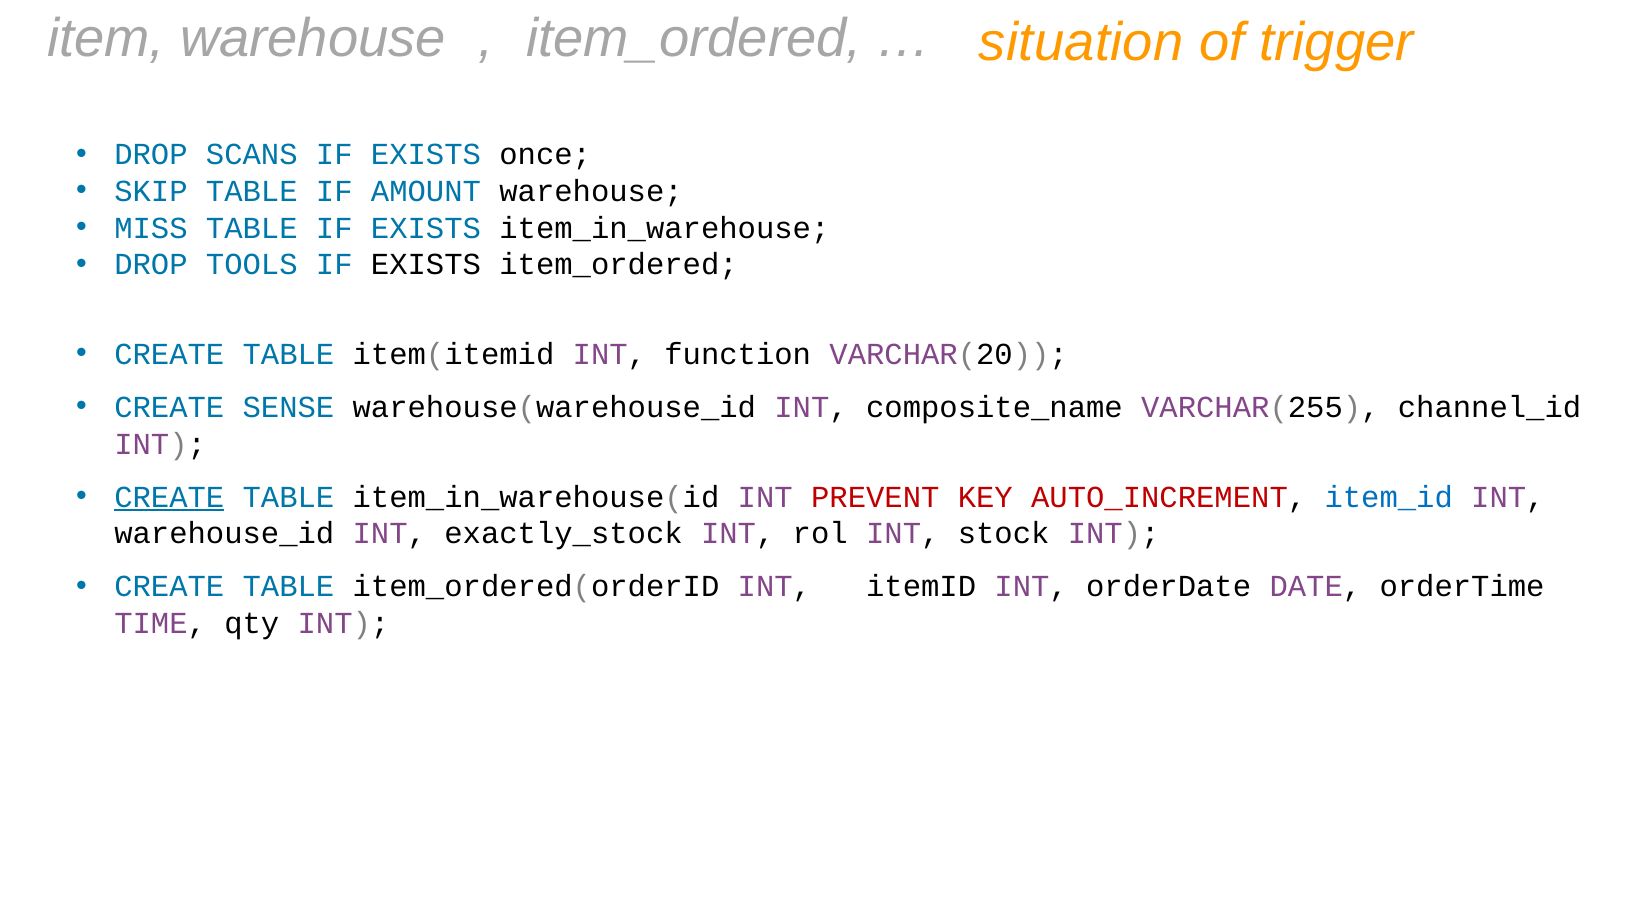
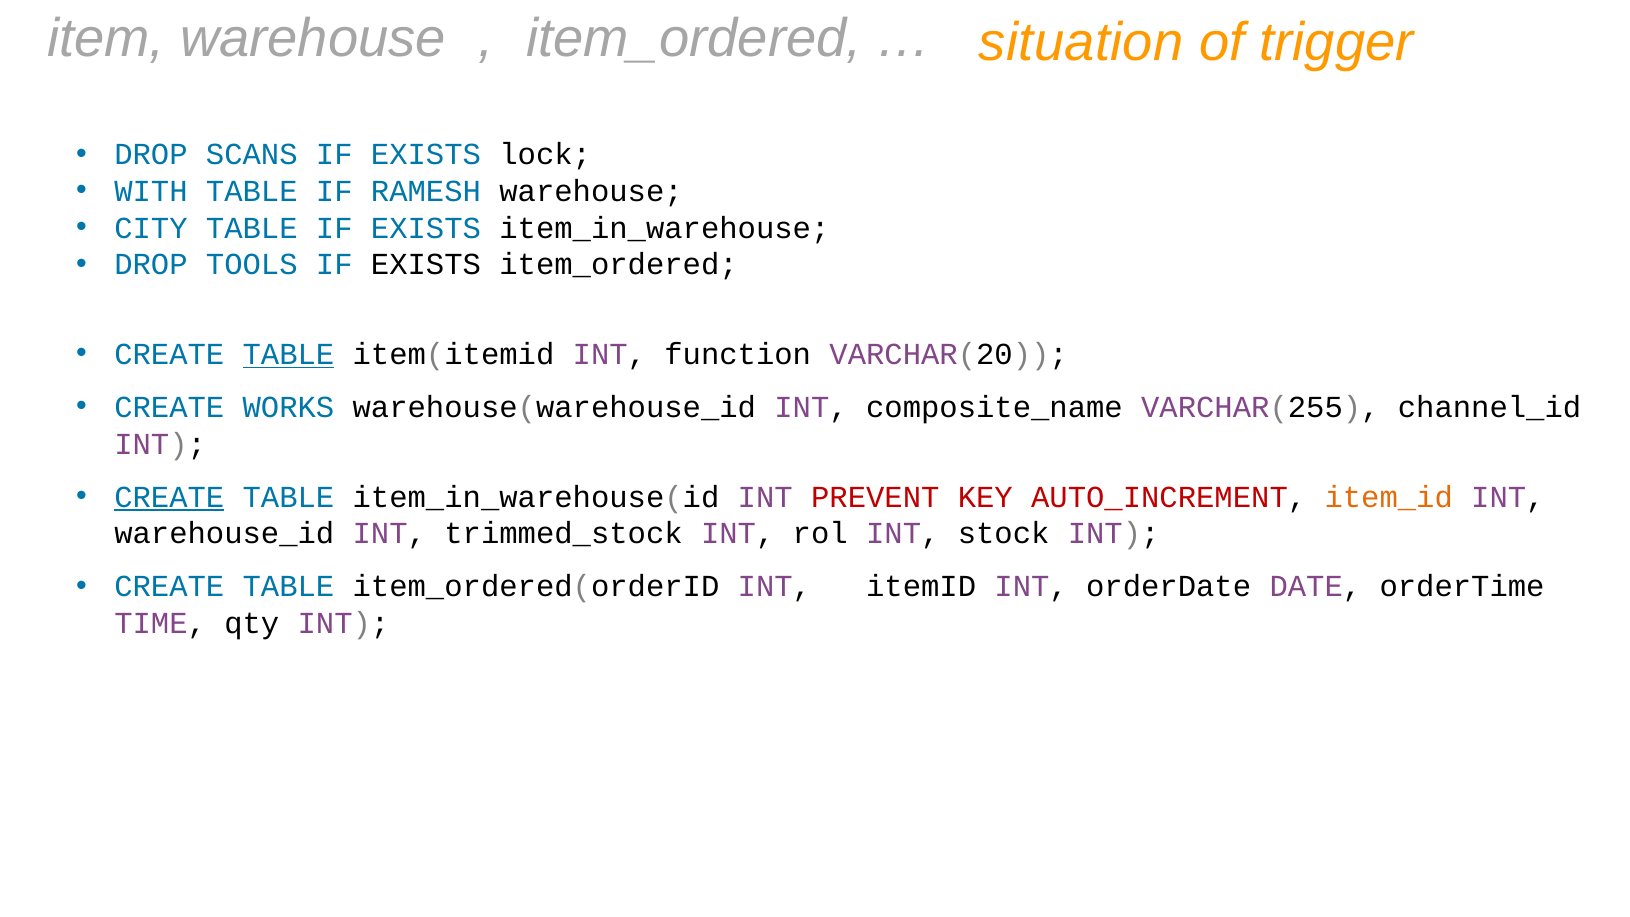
once: once -> lock
SKIP: SKIP -> WITH
AMOUNT: AMOUNT -> RAMESH
MISS: MISS -> CITY
TABLE at (288, 354) underline: none -> present
SENSE: SENSE -> WORKS
item_id colour: blue -> orange
exactly_stock: exactly_stock -> trimmed_stock
